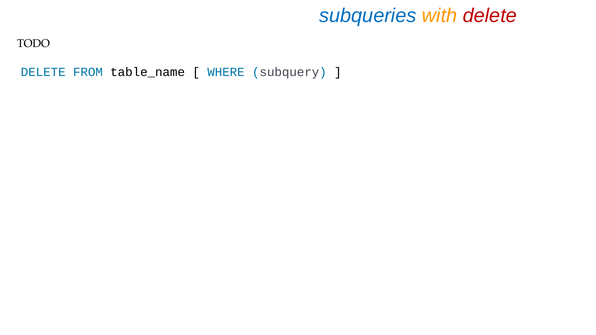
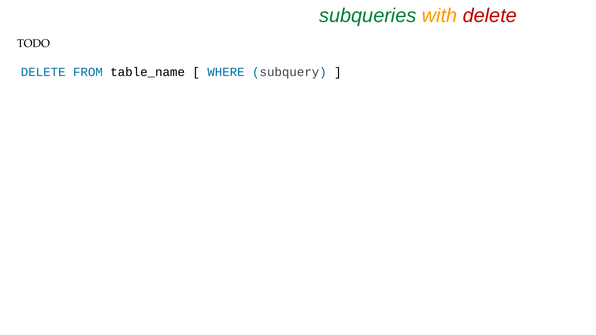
subqueries colour: blue -> green
